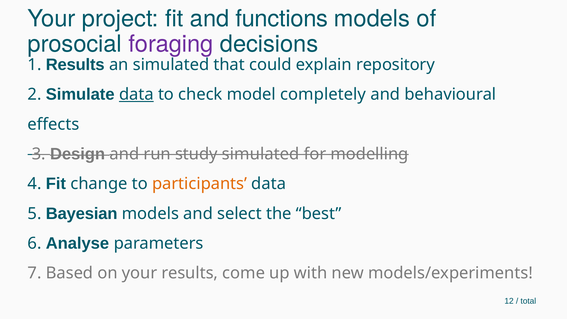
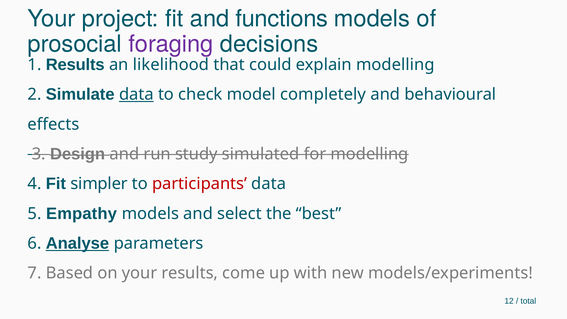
an simulated: simulated -> likelihood
explain repository: repository -> modelling
change: change -> simpler
participants colour: orange -> red
Bayesian: Bayesian -> Empathy
Analyse underline: none -> present
